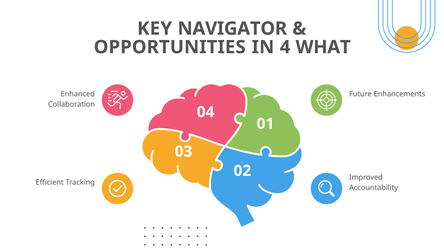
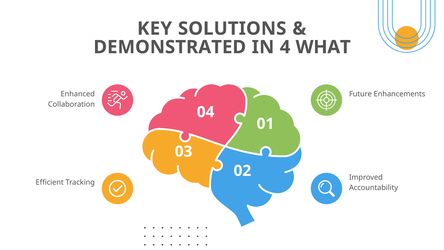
NAVIGATOR: NAVIGATOR -> SOLUTIONS
OPPORTUNITIES: OPPORTUNITIES -> DEMONSTRATED
